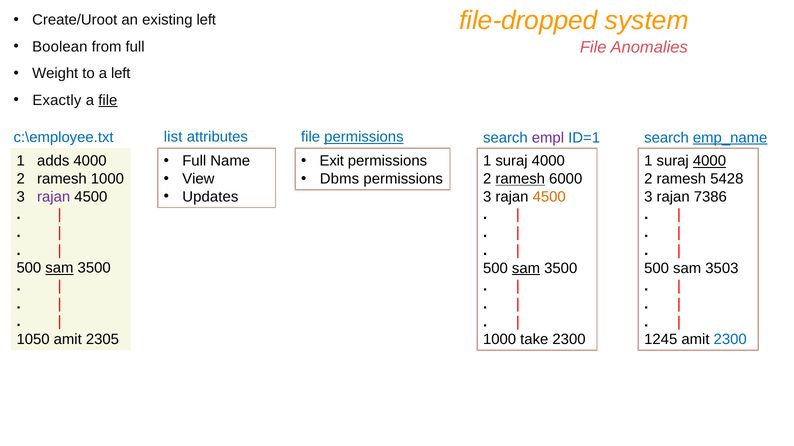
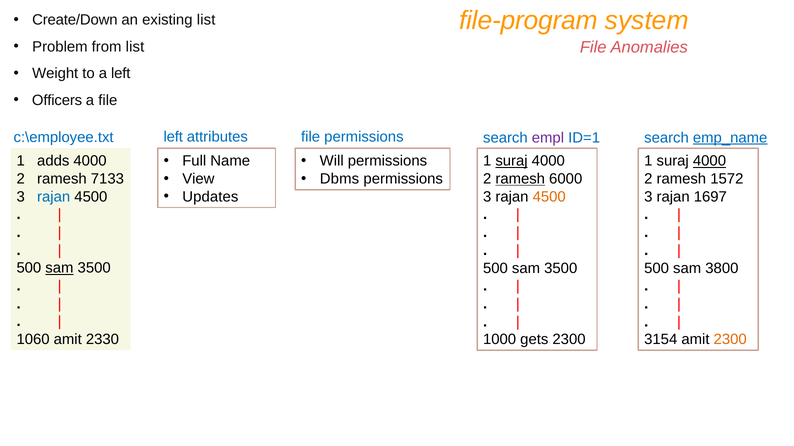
file-dropped: file-dropped -> file-program
Create/Uroot: Create/Uroot -> Create/Down
existing left: left -> list
Boolean: Boolean -> Problem
from full: full -> list
Exactly: Exactly -> Officers
file at (108, 100) underline: present -> none
list at (173, 137): list -> left
permissions at (364, 137) underline: present -> none
Exit: Exit -> Will
suraj at (512, 161) underline: none -> present
ramesh 1000: 1000 -> 7133
5428: 5428 -> 1572
rajan at (54, 197) colour: purple -> blue
7386: 7386 -> 1697
sam at (526, 268) underline: present -> none
3503: 3503 -> 3800
1050: 1050 -> 1060
2305: 2305 -> 2330
take: take -> gets
1245: 1245 -> 3154
2300 at (730, 340) colour: blue -> orange
